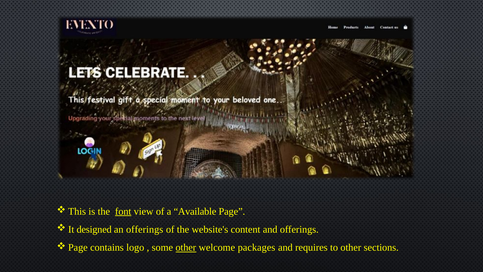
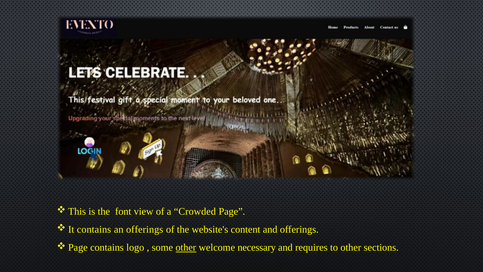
font underline: present -> none
Available: Available -> Crowded
designed at (94, 229): designed -> contains
packages: packages -> necessary
